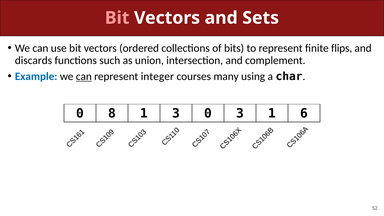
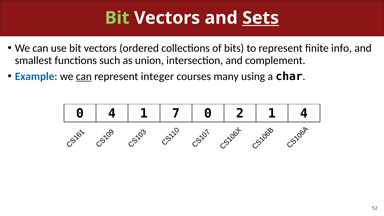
Bit at (117, 18) colour: pink -> light green
Sets underline: none -> present
flips: flips -> info
discards: discards -> smallest
0 8: 8 -> 4
1 3: 3 -> 7
3 at (240, 113): 3 -> 2
6 at (304, 113): 6 -> 4
